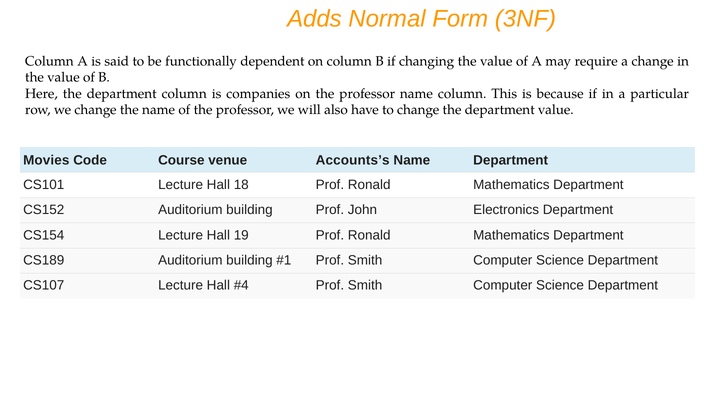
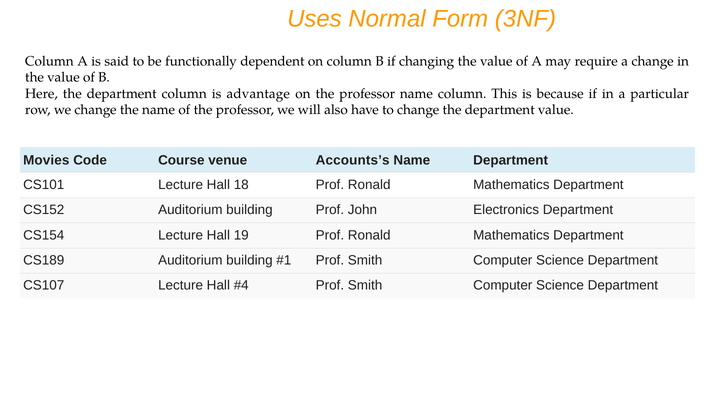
Adds: Adds -> Uses
companies: companies -> advantage
